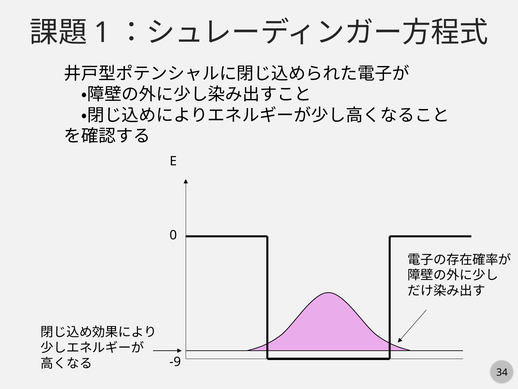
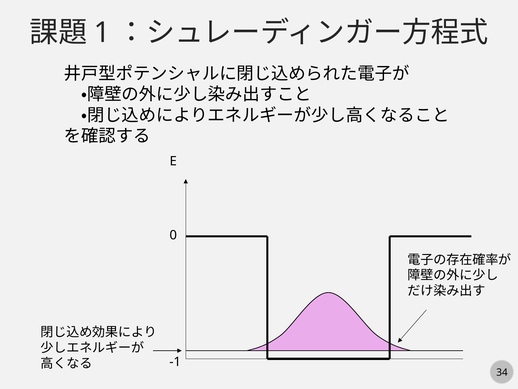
-9: -9 -> -1
